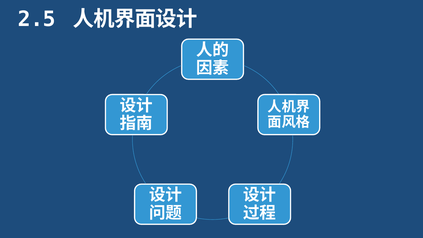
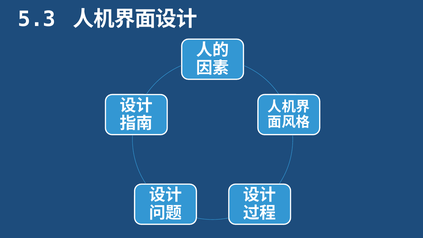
2.5: 2.5 -> 5.3
